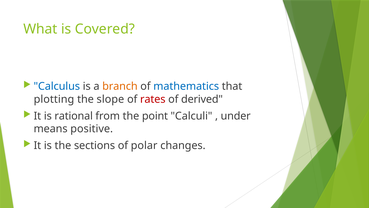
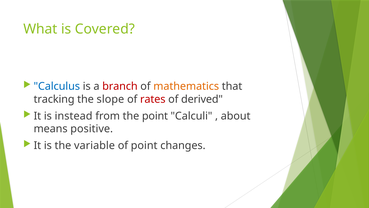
branch colour: orange -> red
mathematics colour: blue -> orange
plotting: plotting -> tracking
rational: rational -> instead
under: under -> about
sections: sections -> variable
of polar: polar -> point
